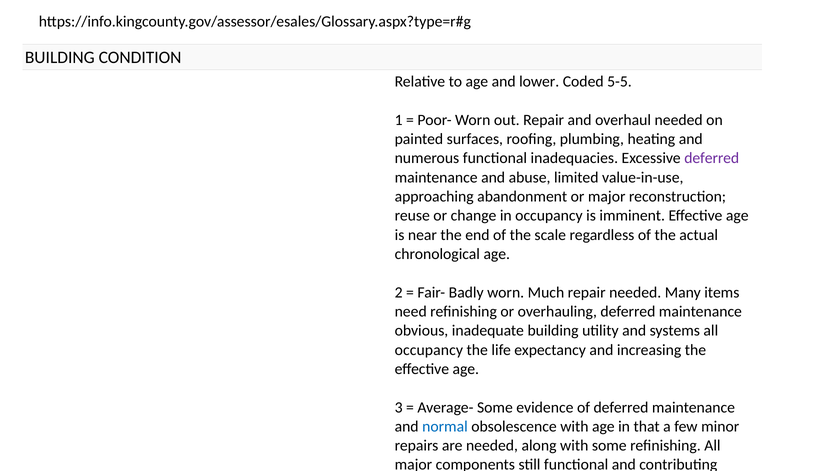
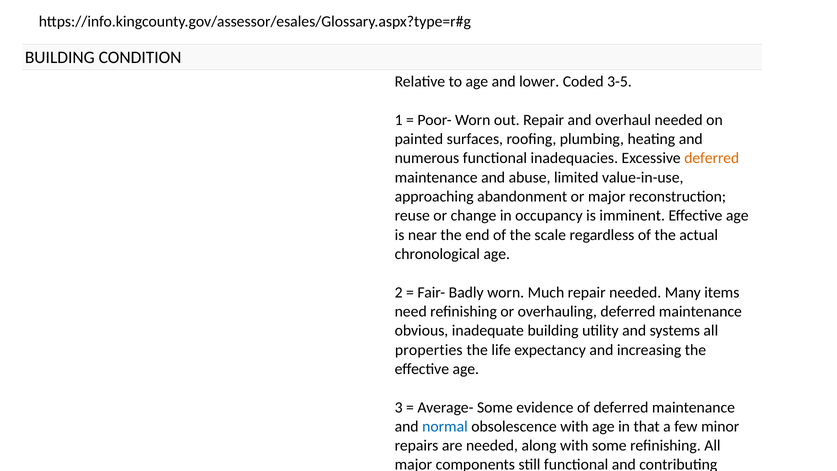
5-5: 5-5 -> 3-5
deferred at (712, 158) colour: purple -> orange
occupancy at (429, 350): occupancy -> properties
